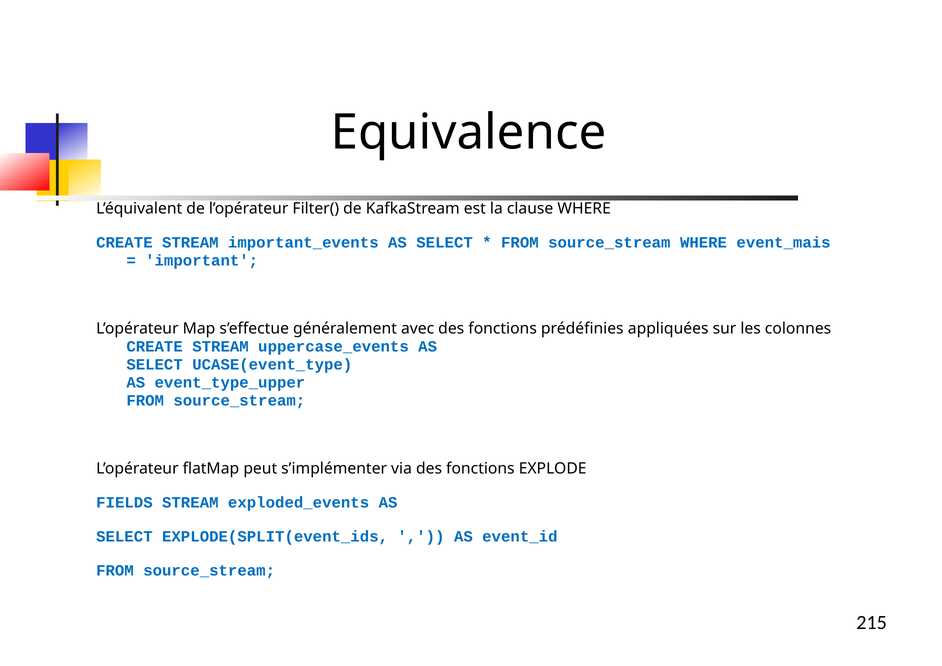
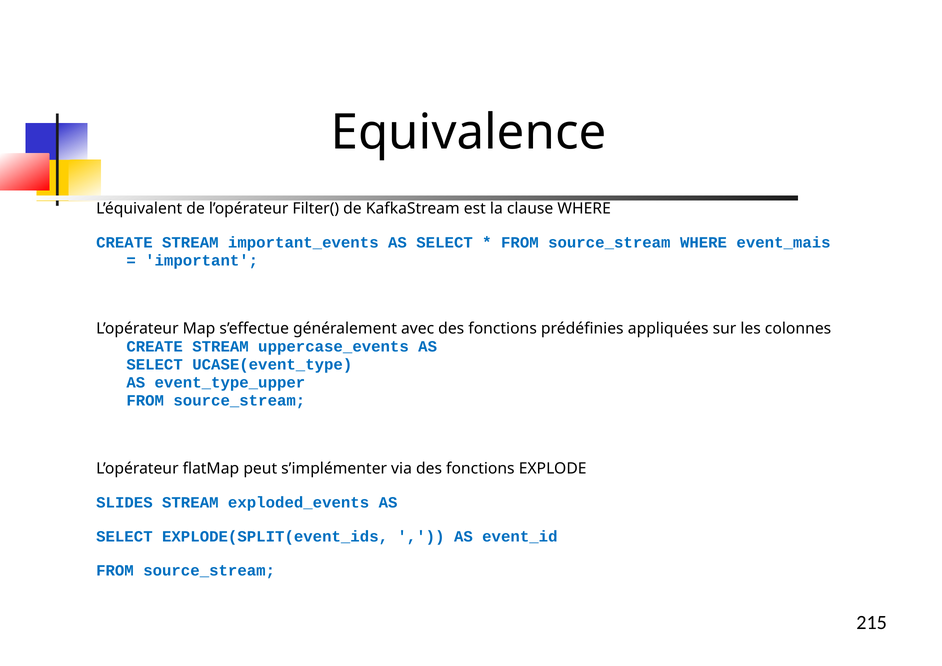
FIELDS: FIELDS -> SLIDES
